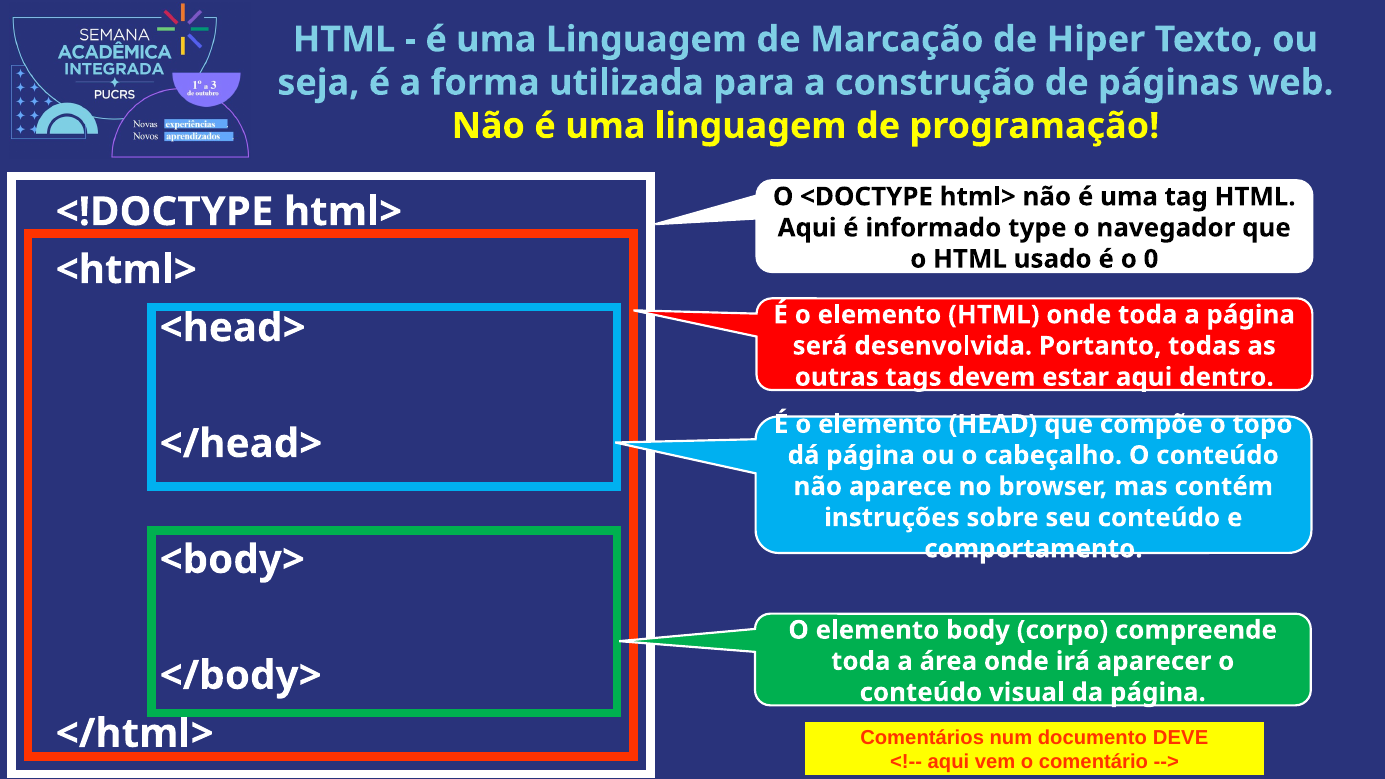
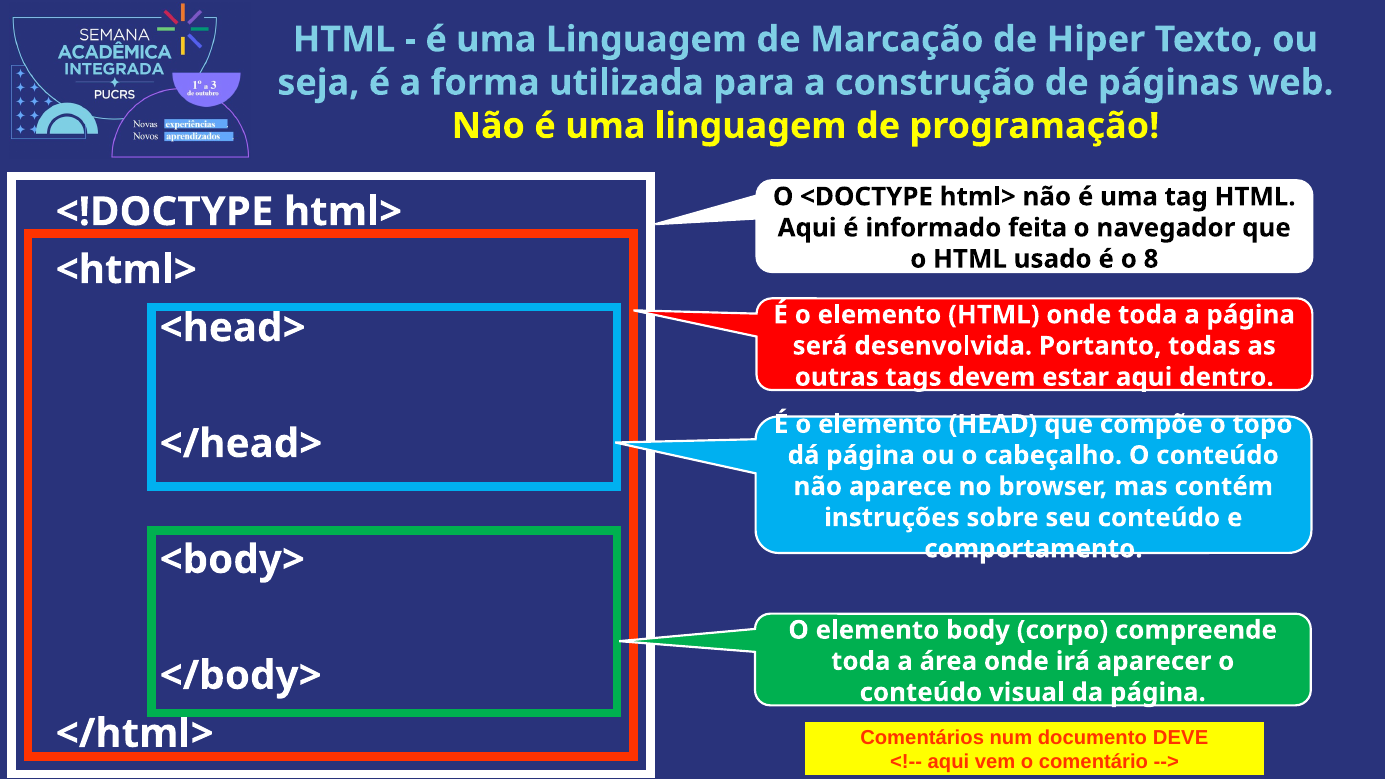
type: type -> feita
0: 0 -> 8
